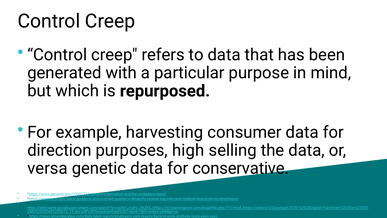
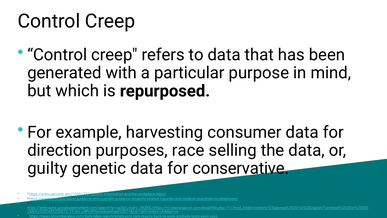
high: high -> race
versa: versa -> guilty
